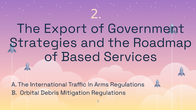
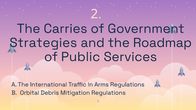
Export: Export -> Carries
Based: Based -> Public
